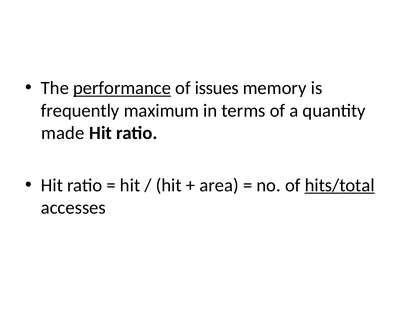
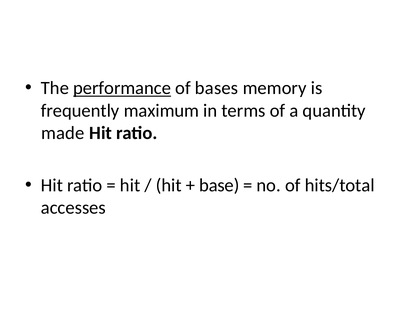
issues: issues -> bases
area: area -> base
hits/total underline: present -> none
